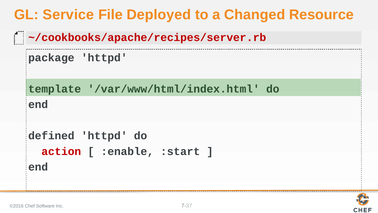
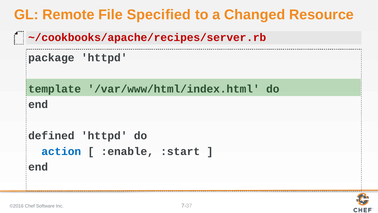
Service: Service -> Remote
Deployed: Deployed -> Specified
action colour: red -> blue
